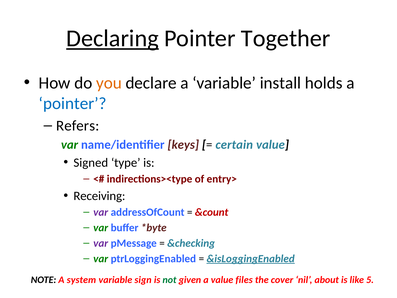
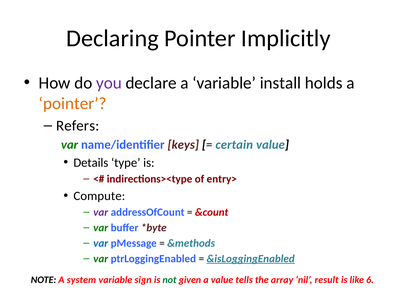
Declaring underline: present -> none
Together: Together -> Implicitly
you colour: orange -> purple
pointer at (73, 103) colour: blue -> orange
Signed: Signed -> Details
Receiving: Receiving -> Compute
var at (101, 243) colour: purple -> blue
&checking: &checking -> &methods
files: files -> tells
cover: cover -> array
about: about -> result
5: 5 -> 6
